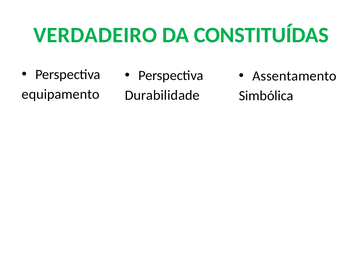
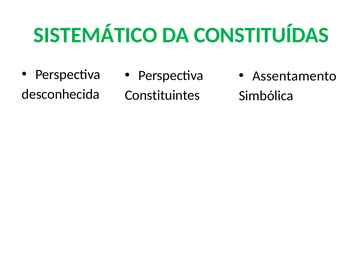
VERDADEIRO: VERDADEIRO -> SISTEMÁTICO
equipamento: equipamento -> desconhecida
Durabilidade: Durabilidade -> Constituintes
